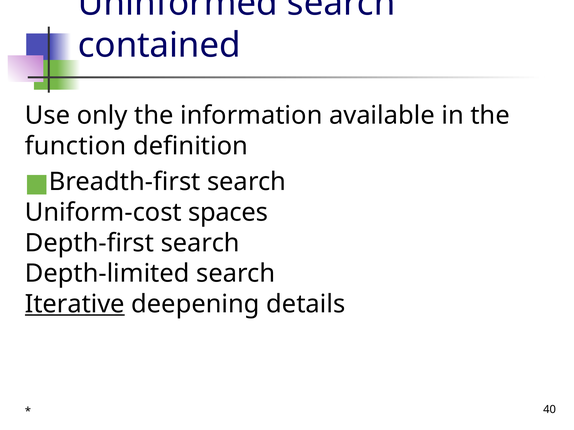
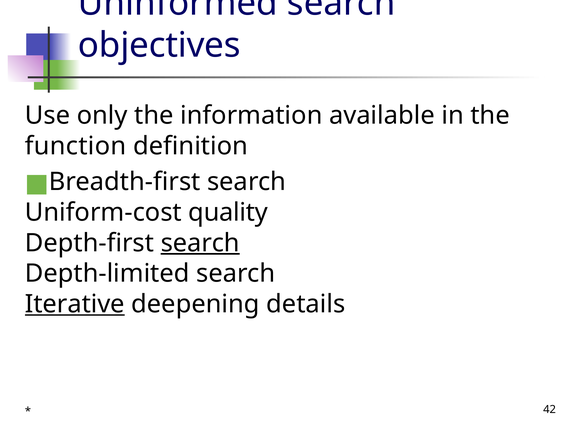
contained: contained -> objectives
spaces: spaces -> quality
search at (200, 243) underline: none -> present
40: 40 -> 42
